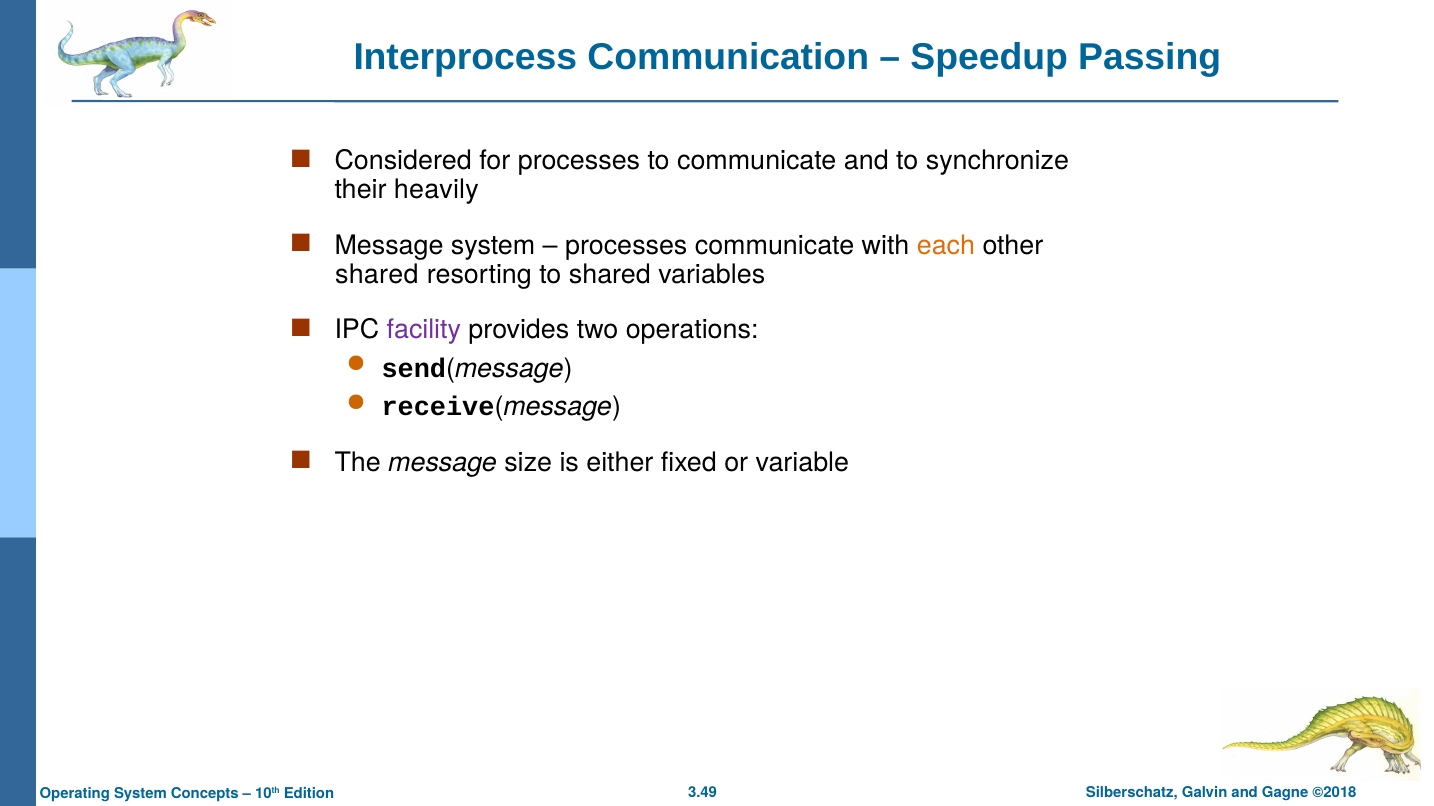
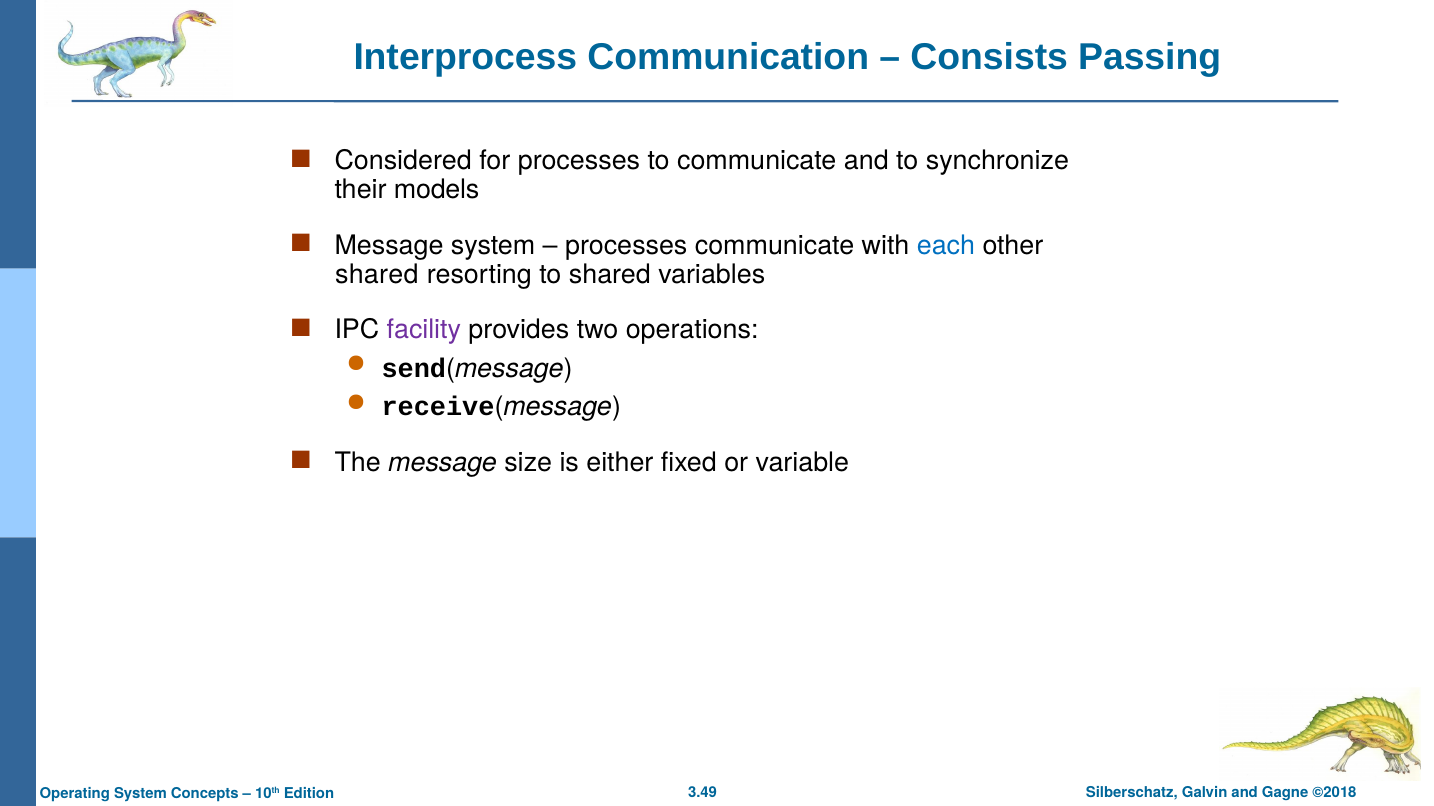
Speedup: Speedup -> Consists
heavily: heavily -> models
each colour: orange -> blue
